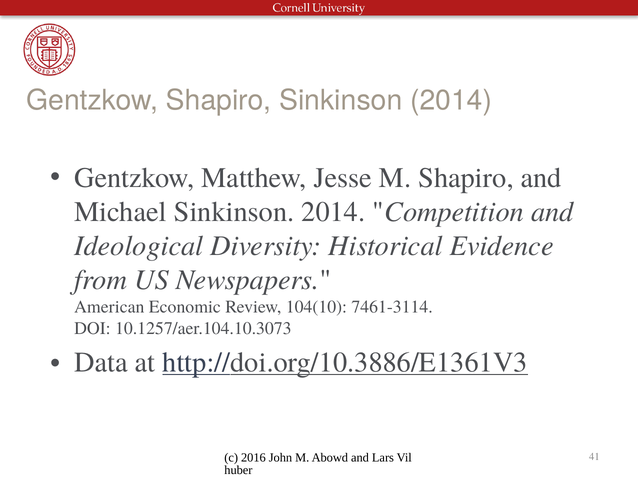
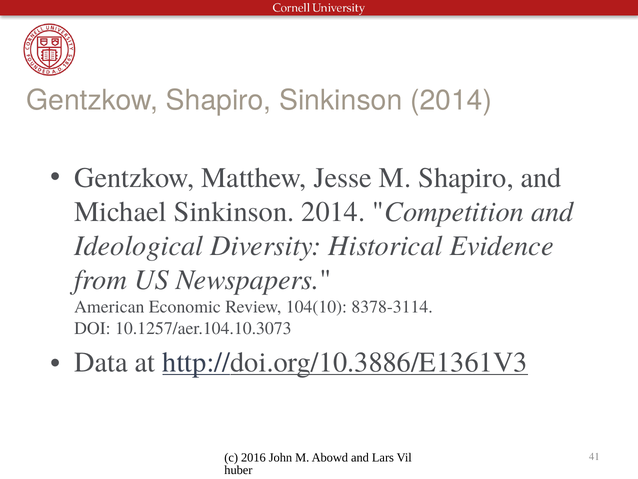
7461-3114: 7461-3114 -> 8378-3114
